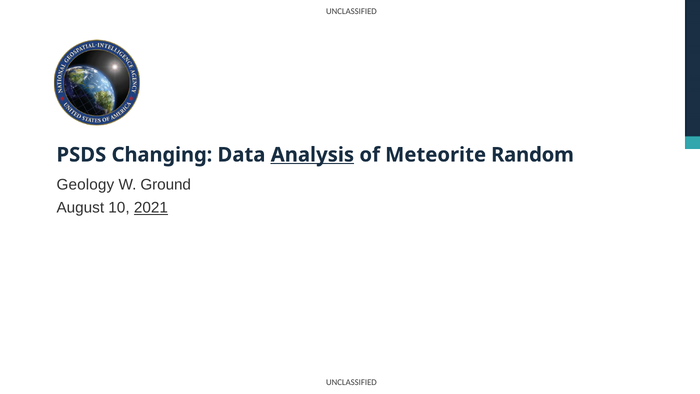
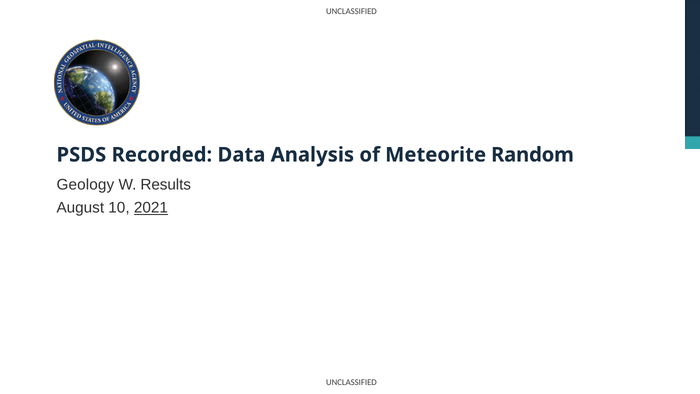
Changing: Changing -> Recorded
Analysis underline: present -> none
Ground: Ground -> Results
